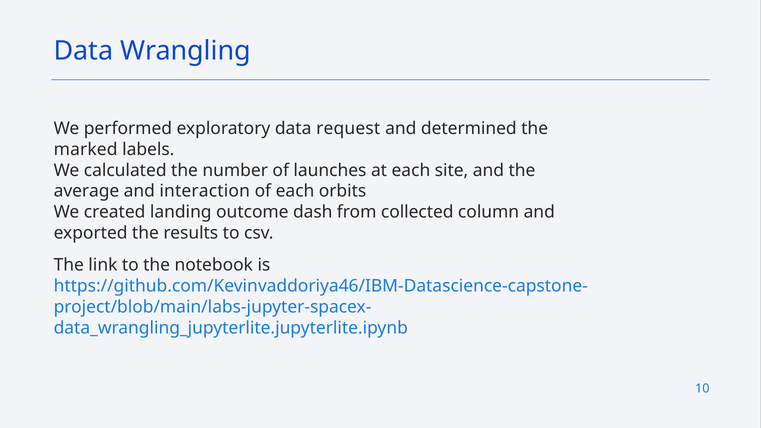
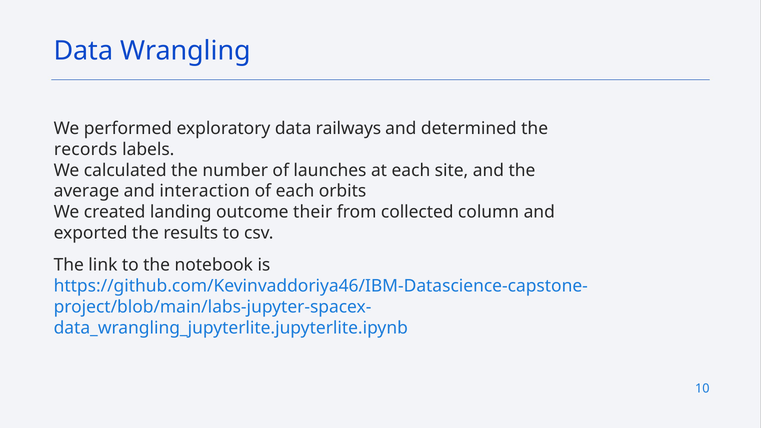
request: request -> railways
marked: marked -> records
dash: dash -> their
